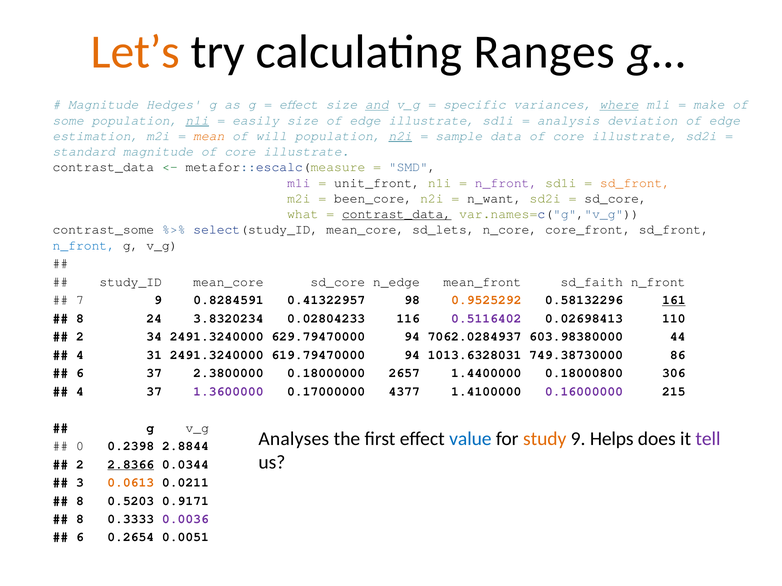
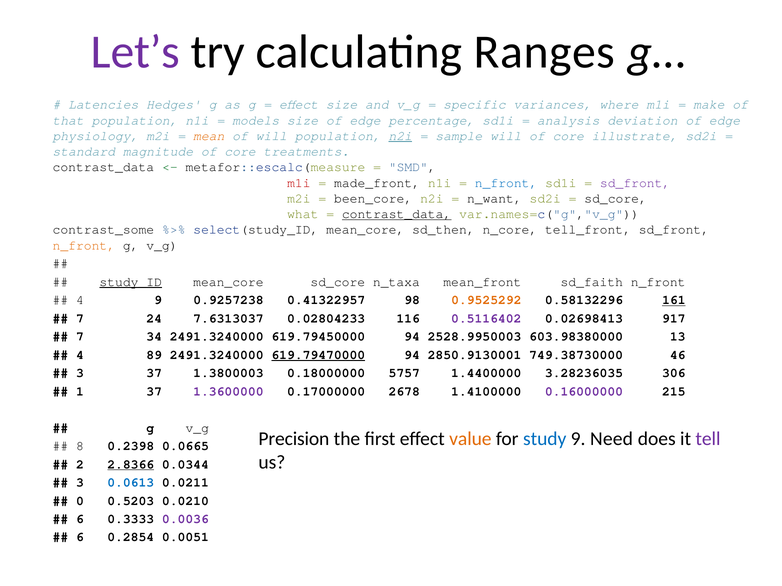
Let’s colour: orange -> purple
Magnitude at (103, 105): Magnitude -> Latencies
and underline: present -> none
where underline: present -> none
some: some -> that
n1i at (197, 120) underline: present -> none
easily: easily -> models
edge illustrate: illustrate -> percentage
estimation: estimation -> physiology
sample data: data -> will
illustrate at (307, 152): illustrate -> treatments
m1i at (299, 183) colour: purple -> red
unit_front: unit_front -> made_front
n_front at (506, 183) colour: purple -> blue
sd_front at (635, 183) colour: orange -> purple
sd_lets: sd_lets -> sd_then
core_front: core_front -> tell_front
n_front at (84, 246) colour: blue -> orange
study_ID underline: none -> present
n_edge: n_edge -> n_taxa
7 at (80, 300): 7 -> 4
0.8284591: 0.8284591 -> 0.9257238
8 at (80, 319): 8 -> 7
3.8320234: 3.8320234 -> 7.6313037
110: 110 -> 917
2 at (80, 337): 2 -> 7
629.79470000: 629.79470000 -> 619.79450000
7062.0284937: 7062.0284937 -> 2528.9950003
44: 44 -> 13
31: 31 -> 89
619.79470000 underline: none -> present
1013.6328031: 1013.6328031 -> 2850.9130001
86: 86 -> 46
6 at (80, 373): 6 -> 3
2.3800000: 2.3800000 -> 1.3800003
2657: 2657 -> 5757
0.18000800: 0.18000800 -> 3.28236035
4 at (80, 392): 4 -> 1
4377: 4377 -> 2678
Analyses: Analyses -> Precision
value colour: blue -> orange
study colour: orange -> blue
Helps: Helps -> Need
0: 0 -> 8
2.8844: 2.8844 -> 0.0665
0.0613 colour: orange -> blue
8 at (80, 501): 8 -> 0
0.9171: 0.9171 -> 0.0210
8 at (80, 519): 8 -> 6
0.2654: 0.2654 -> 0.2854
